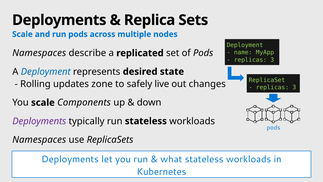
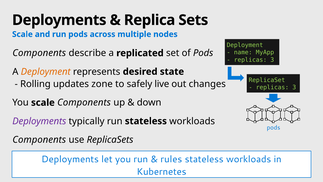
Namespaces at (39, 53): Namespaces -> Components
Deployment at (46, 72) colour: blue -> orange
Namespaces at (39, 139): Namespaces -> Components
what: what -> rules
